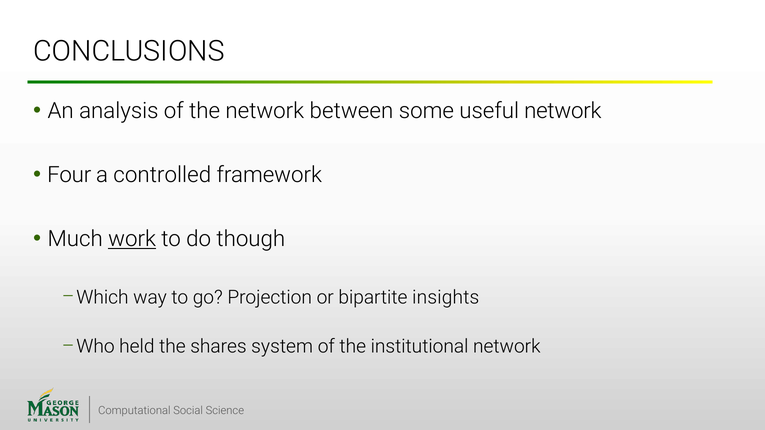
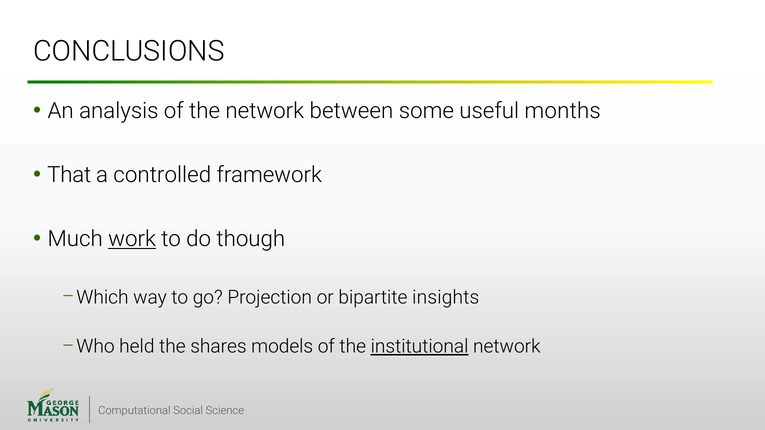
useful network: network -> months
Four: Four -> That
system: system -> models
institutional underline: none -> present
